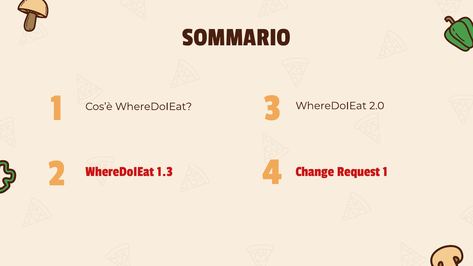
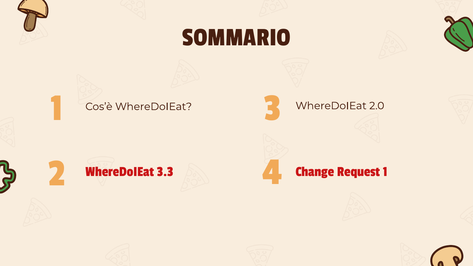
1.3: 1.3 -> 3.3
